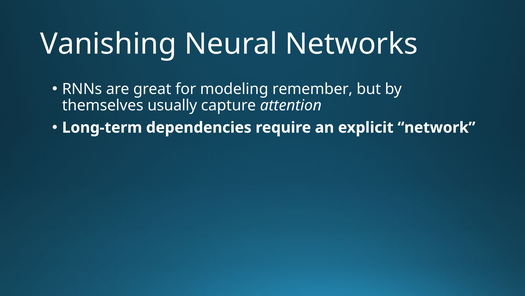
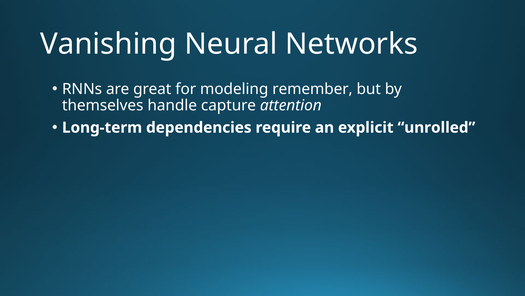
usually: usually -> handle
network: network -> unrolled
